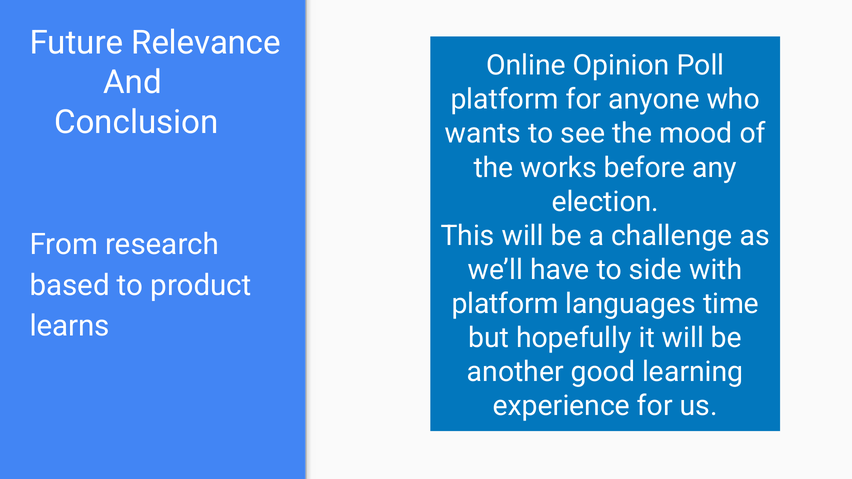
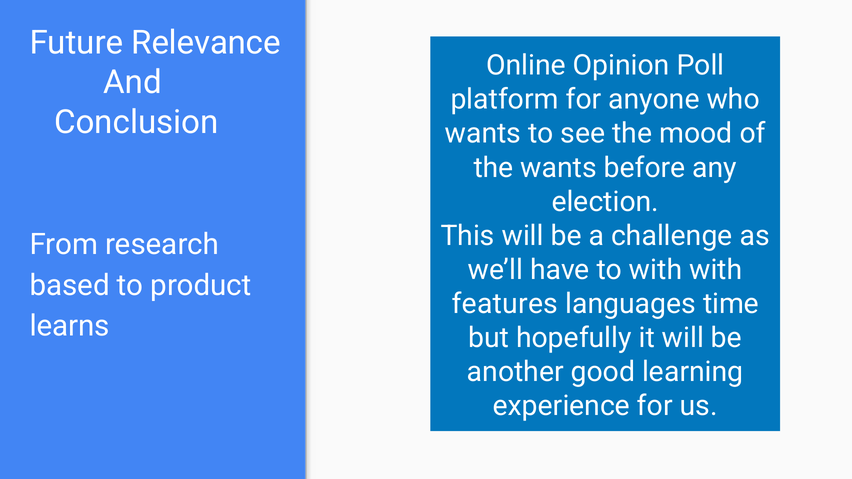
the works: works -> wants
to side: side -> with
platform at (505, 304): platform -> features
